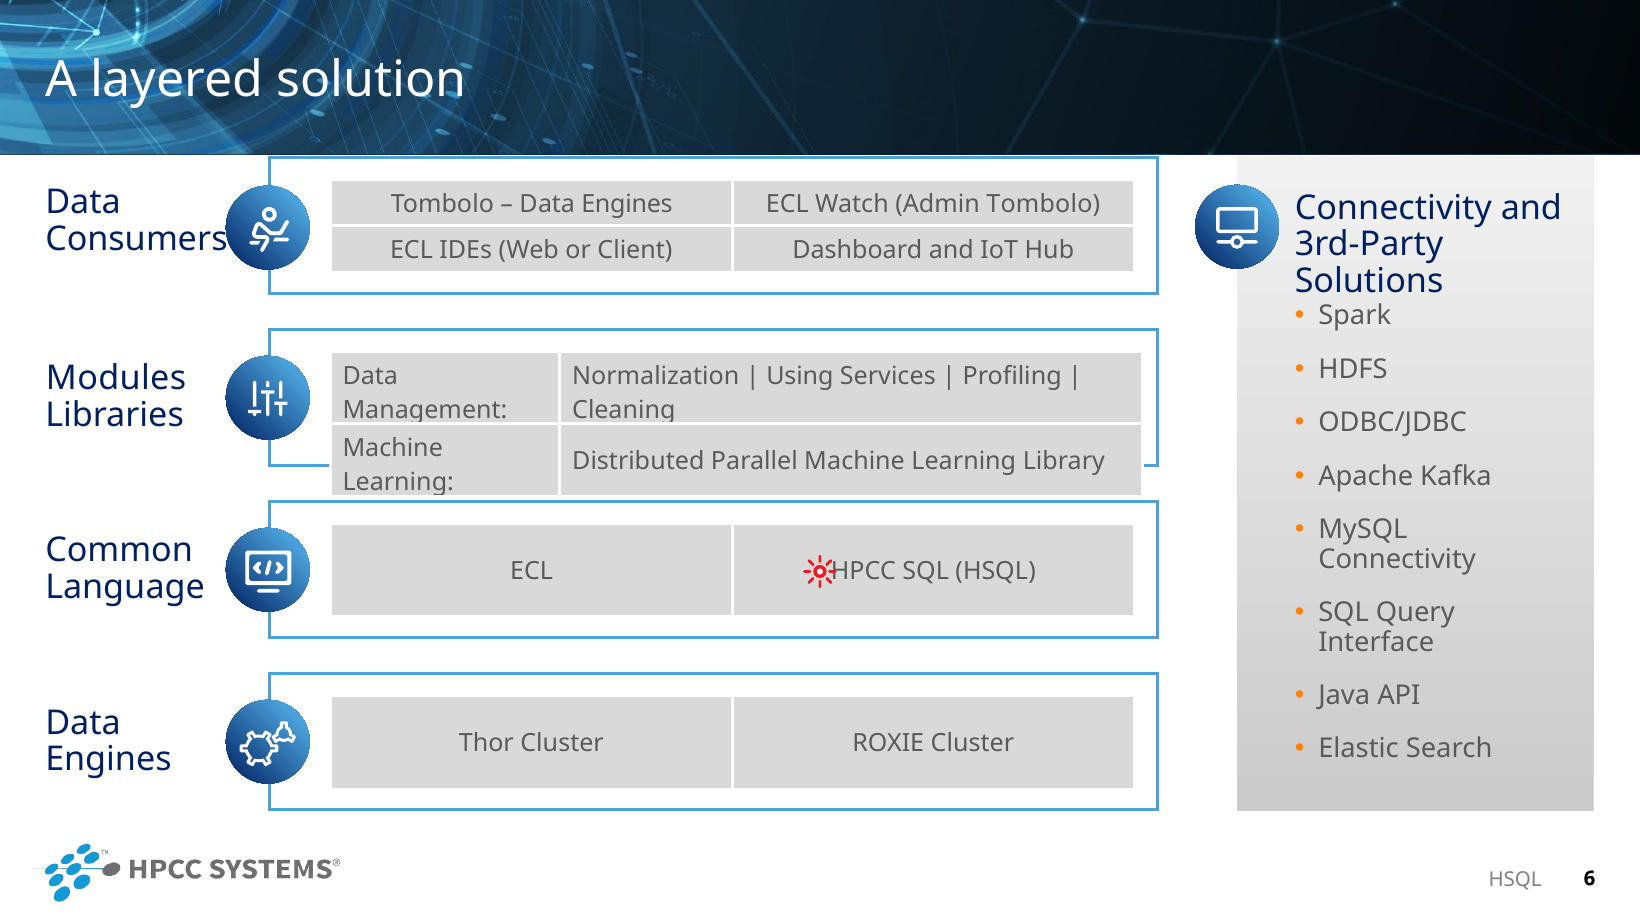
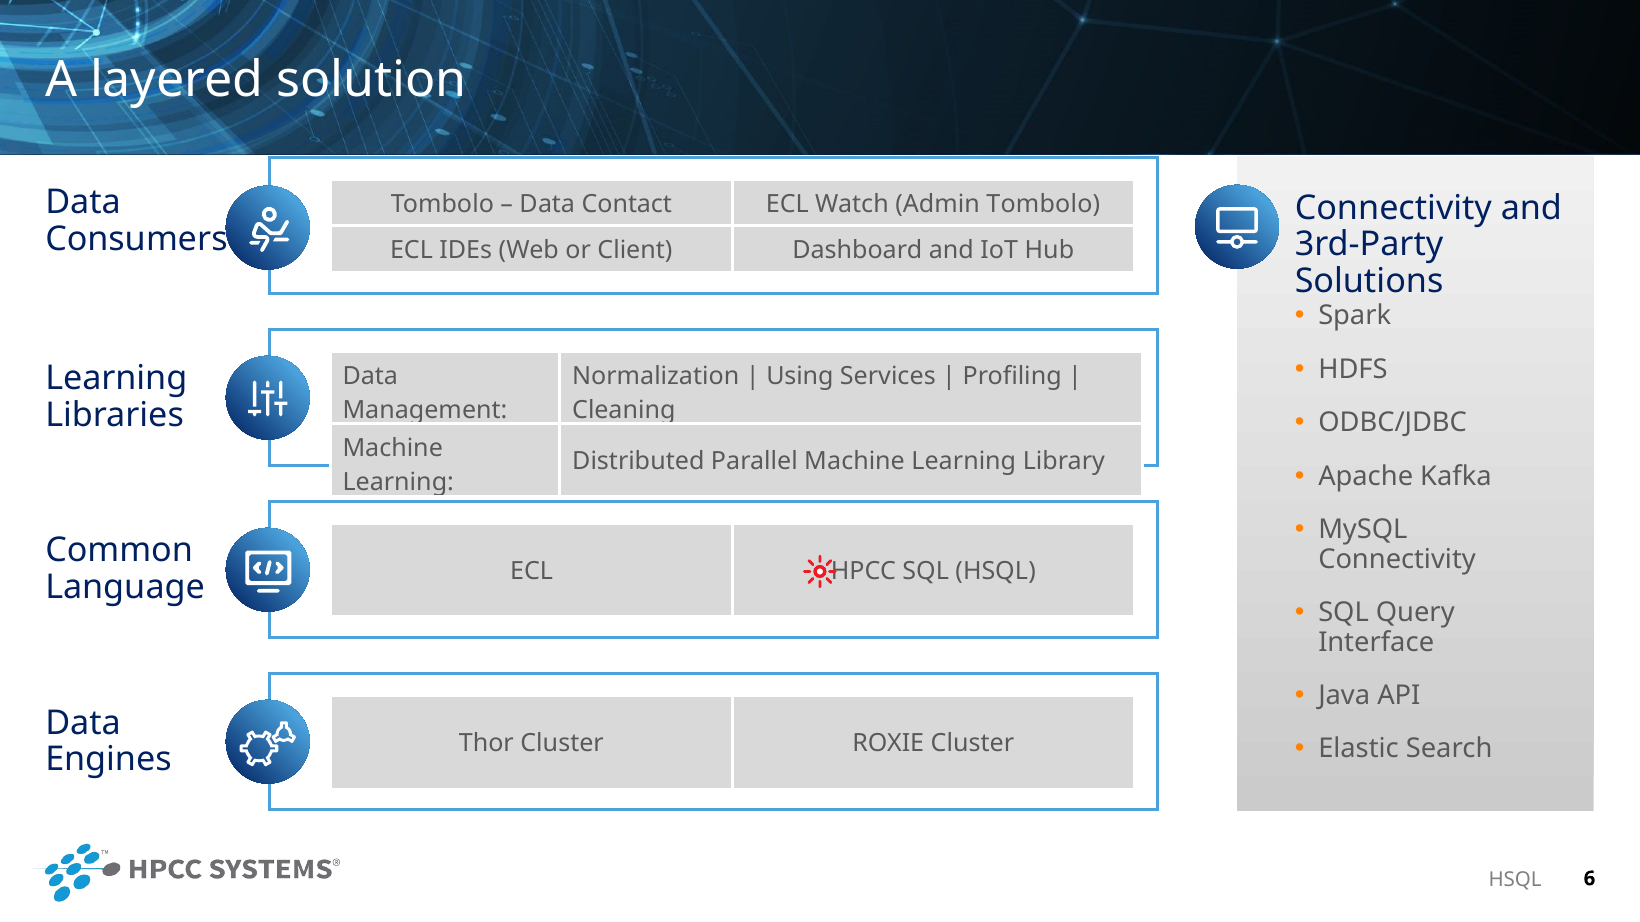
Engines at (627, 204): Engines -> Contact
Modules at (116, 379): Modules -> Learning
